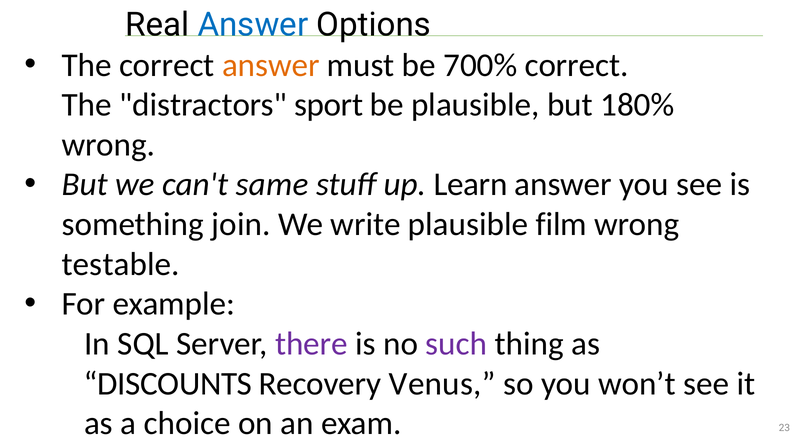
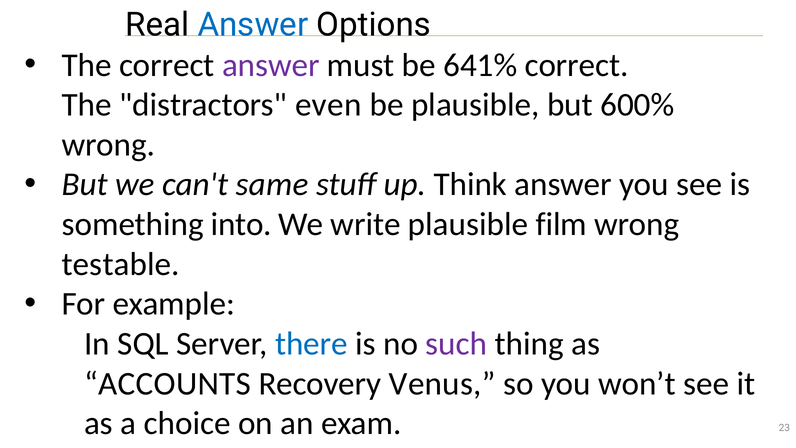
answer at (271, 65) colour: orange -> purple
700%: 700% -> 641%
sport: sport -> even
180%: 180% -> 600%
Learn: Learn -> Think
join: join -> into
there colour: purple -> blue
DISCOUNTS: DISCOUNTS -> ACCOUNTS
